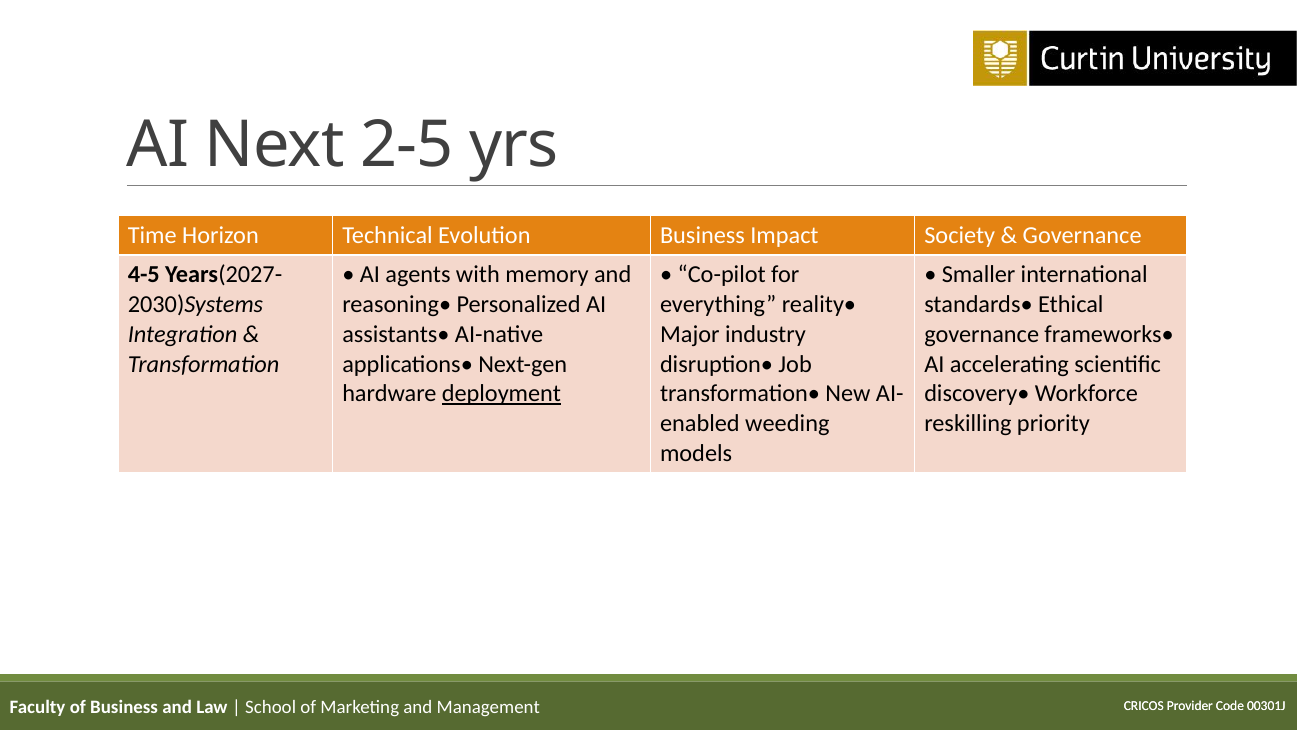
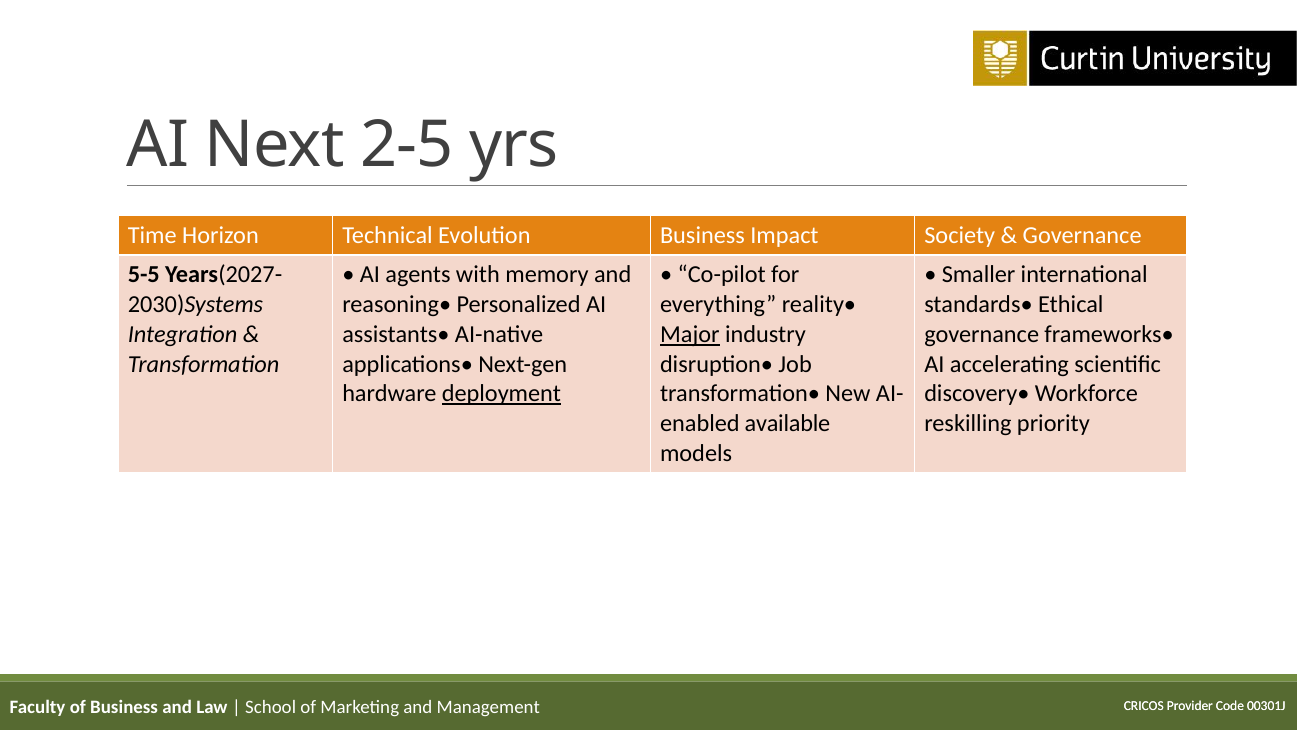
4-5: 4-5 -> 5-5
Major underline: none -> present
weeding: weeding -> available
